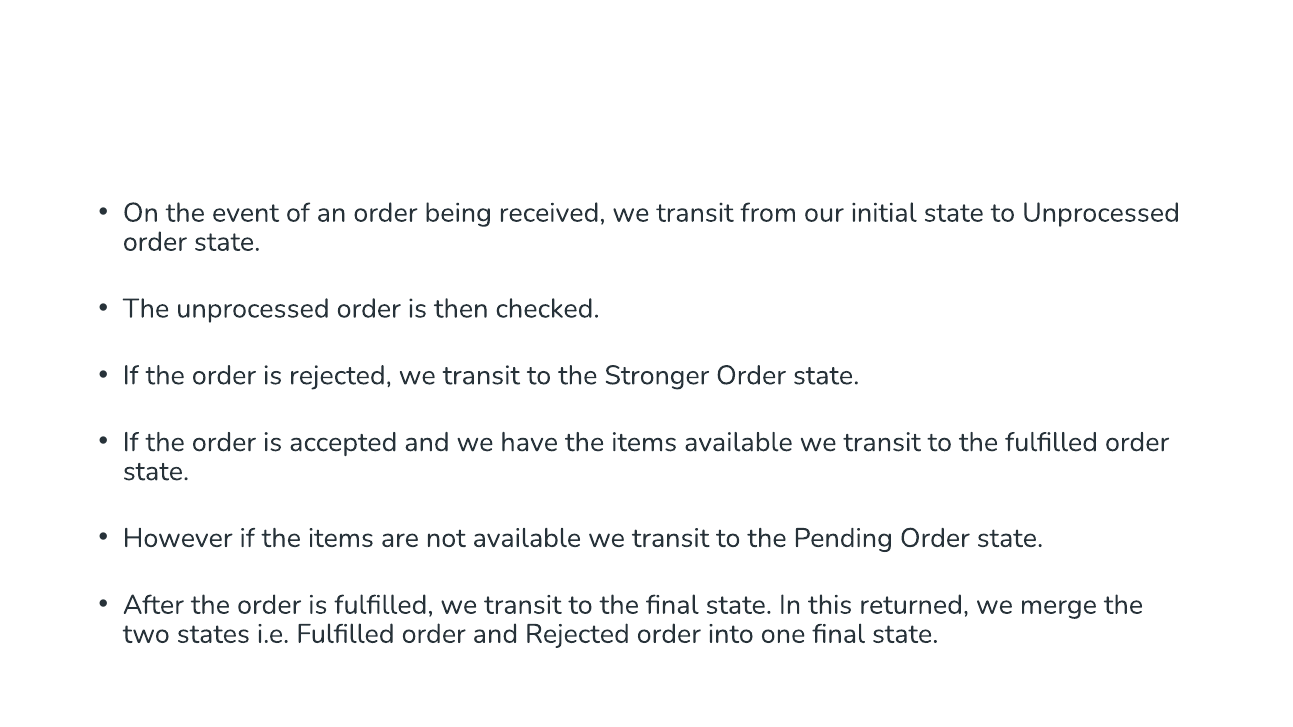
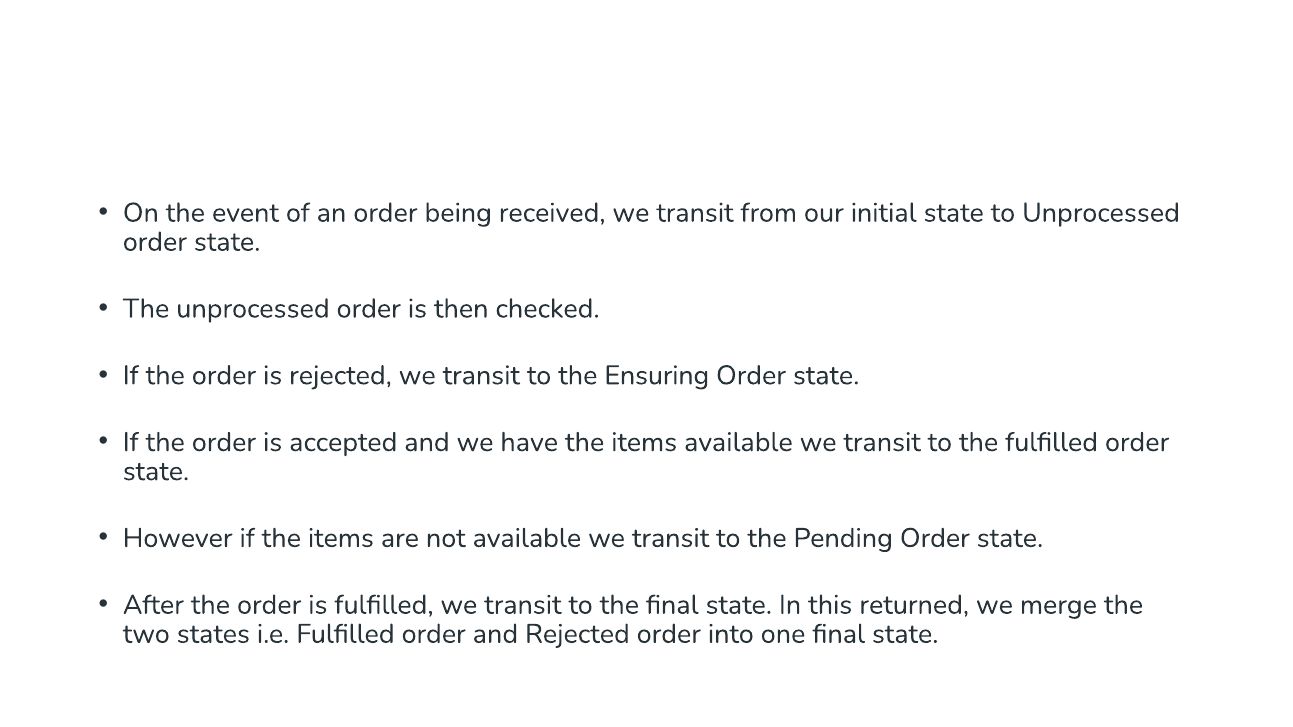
Stronger: Stronger -> Ensuring
